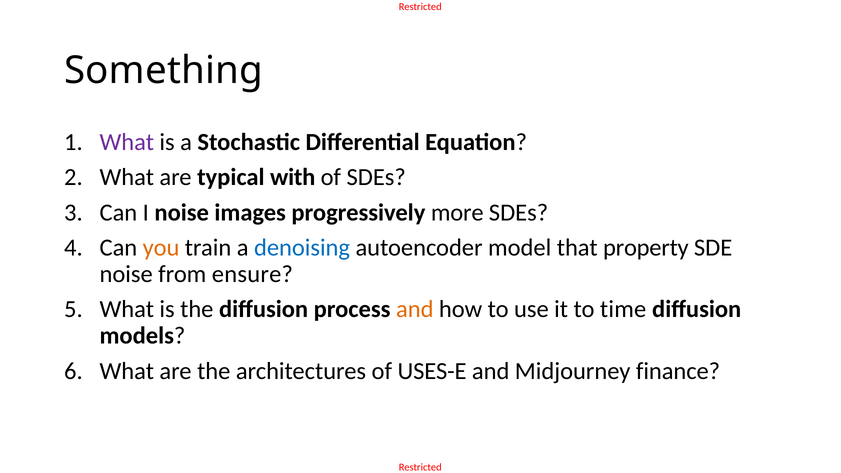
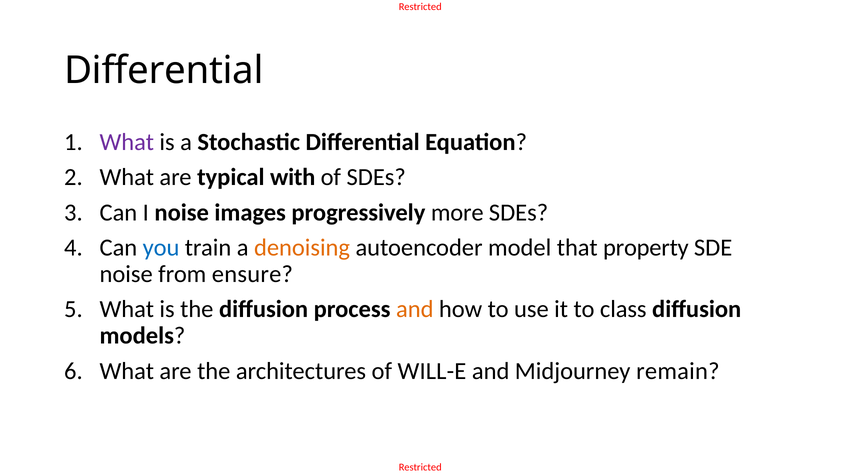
Something at (164, 71): Something -> Differential
you colour: orange -> blue
denoising colour: blue -> orange
time: time -> class
USES-E: USES-E -> WILL-E
finance: finance -> remain
